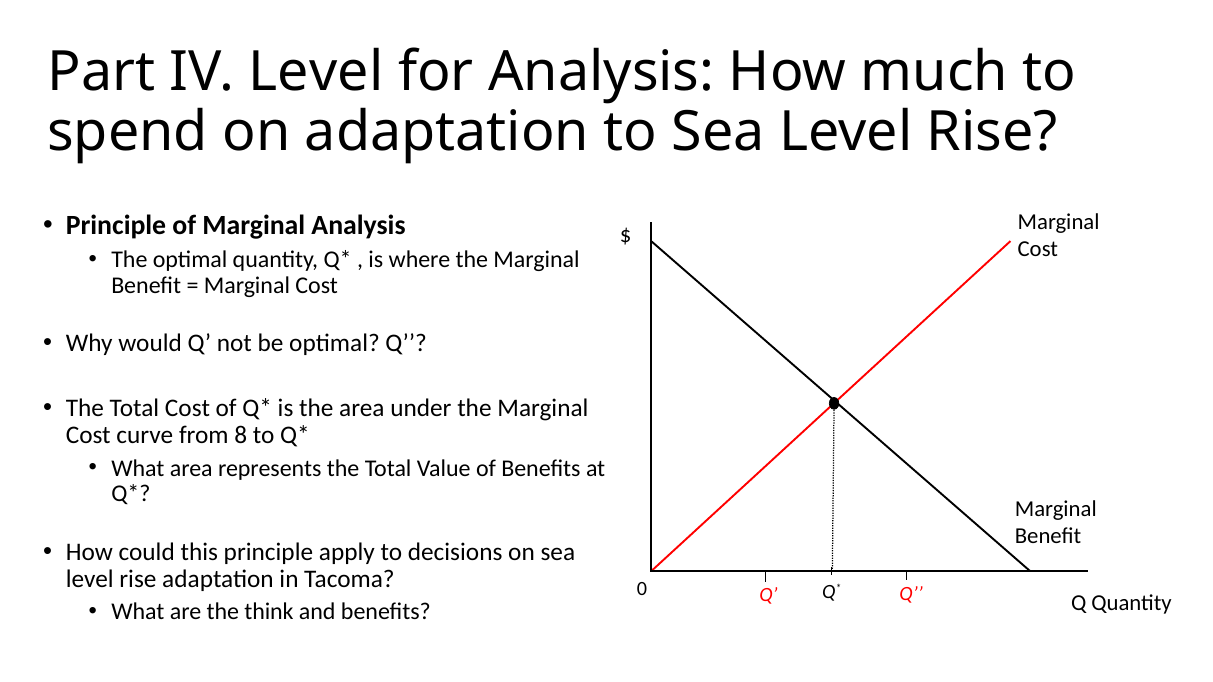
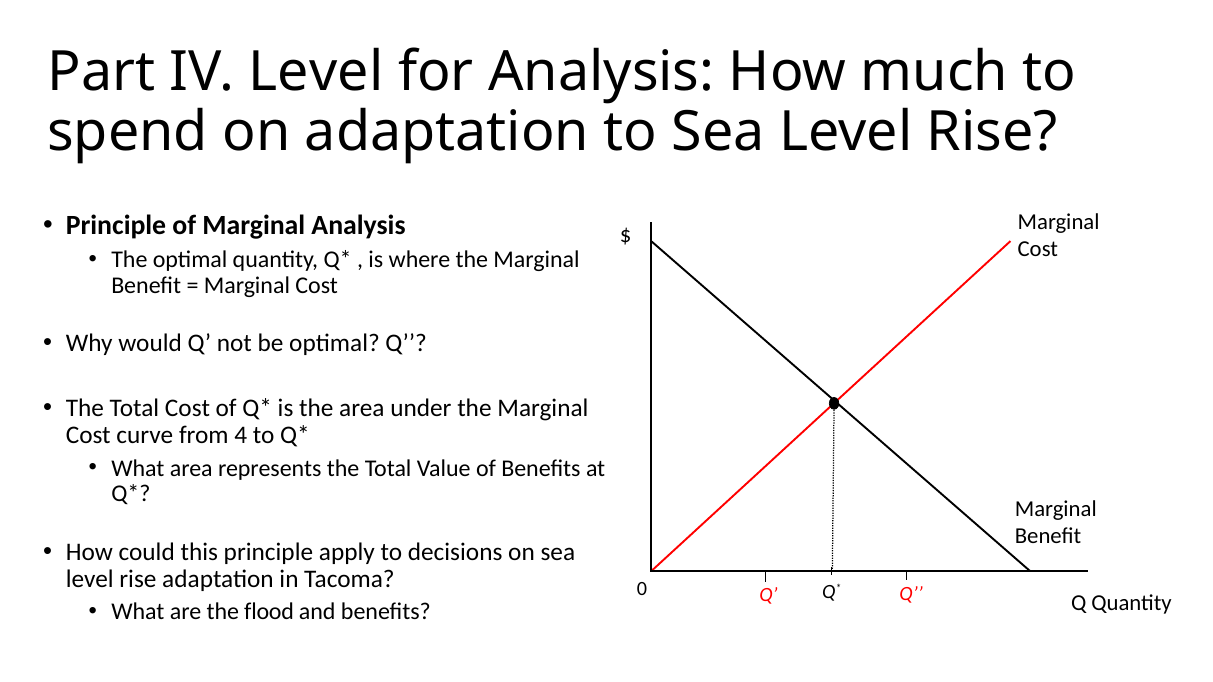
8: 8 -> 4
think: think -> flood
